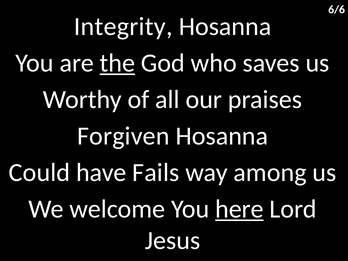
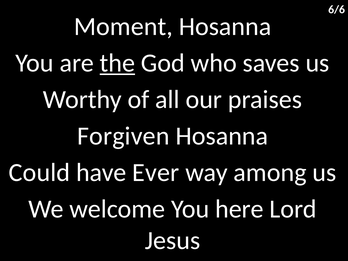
Integrity: Integrity -> Moment
Fails: Fails -> Ever
here underline: present -> none
